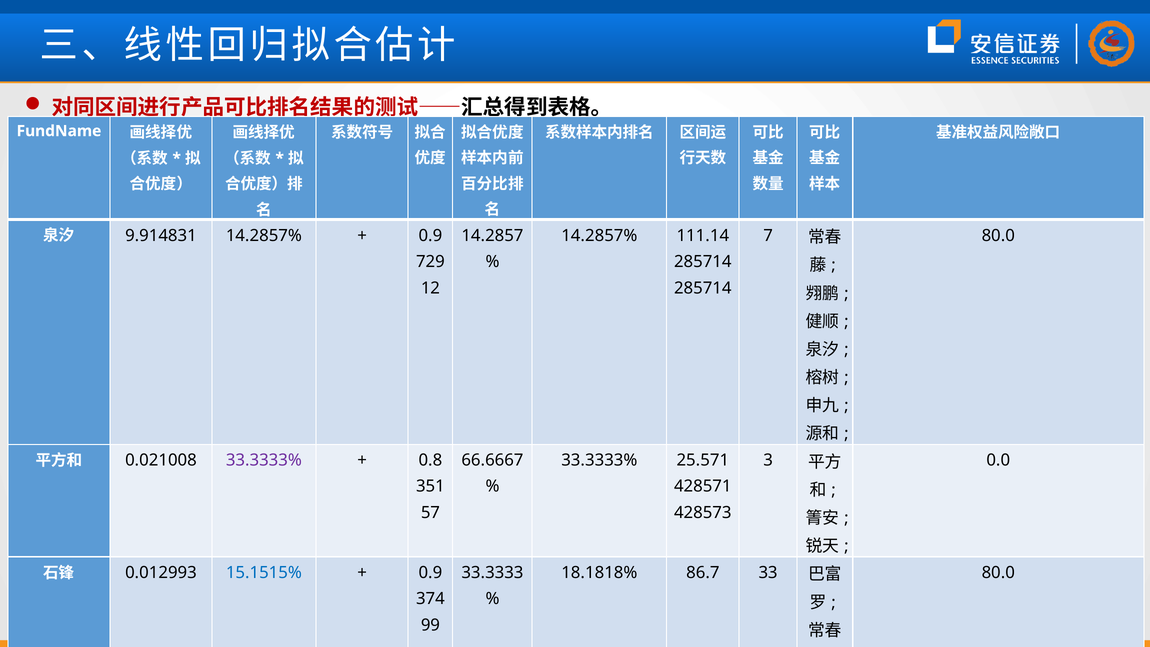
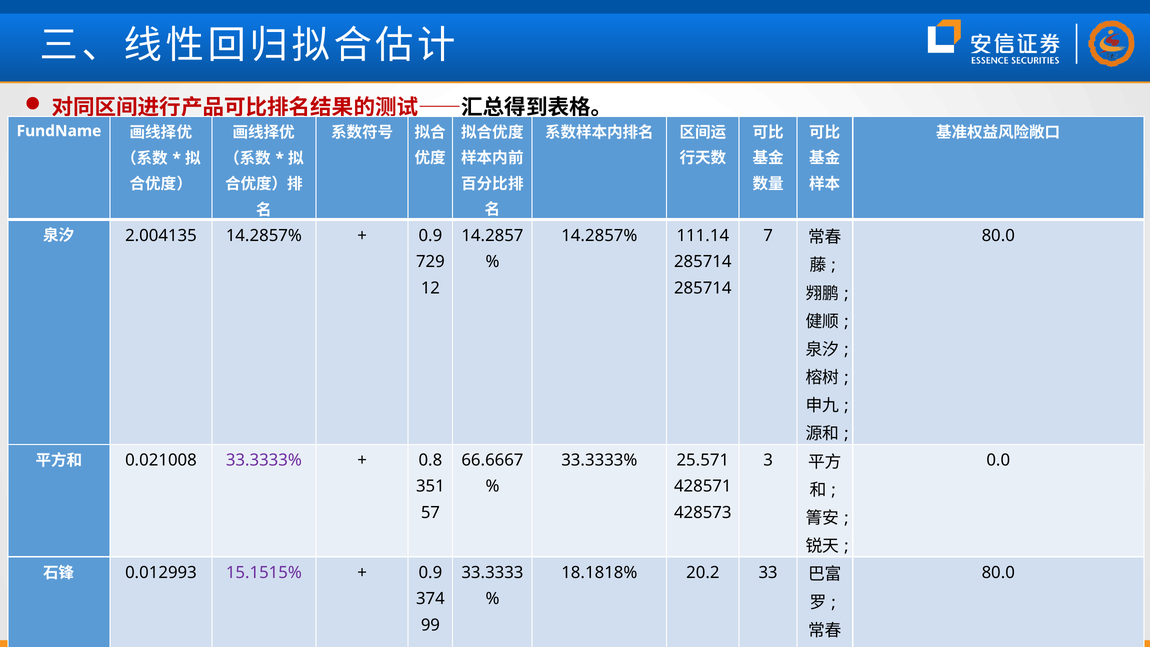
9.914831: 9.914831 -> 2.004135
15.1515% colour: blue -> purple
86.7: 86.7 -> 20.2
